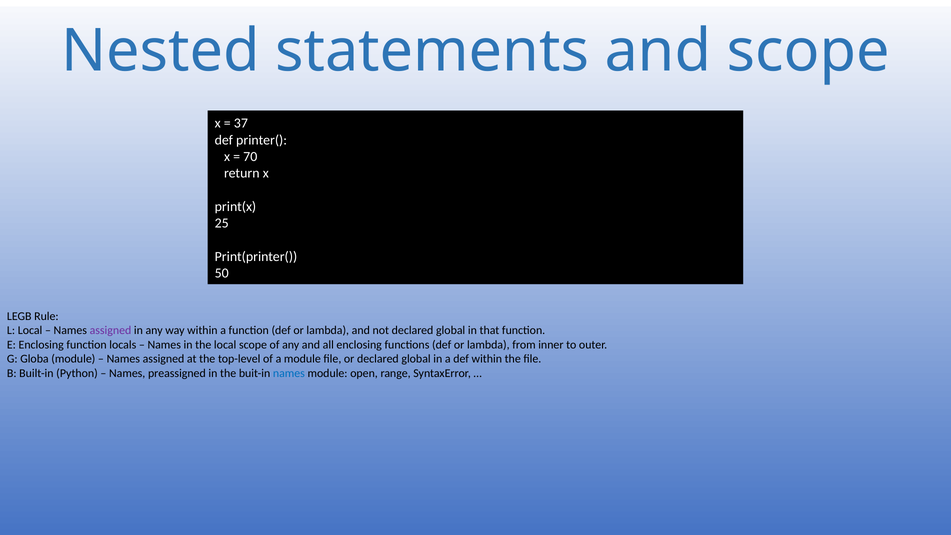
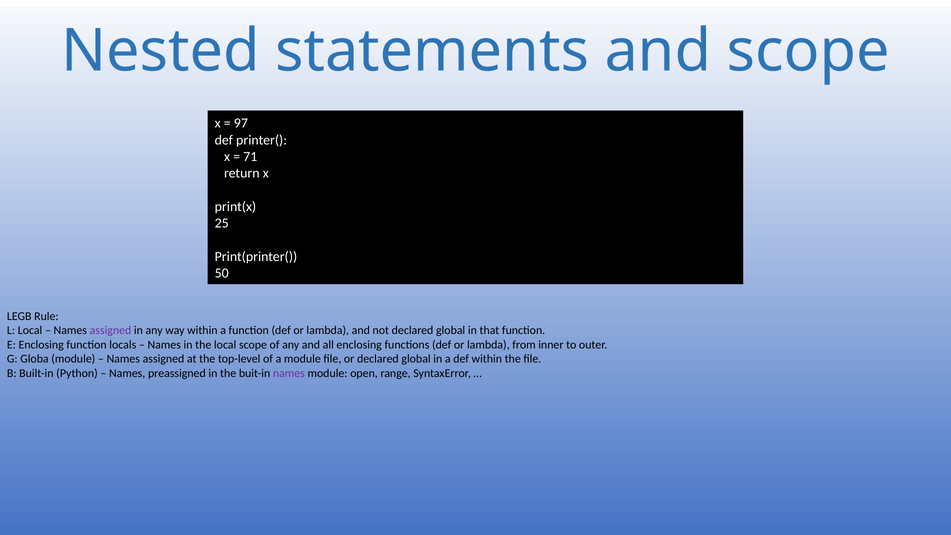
37: 37 -> 97
70: 70 -> 71
names at (289, 373) colour: blue -> purple
